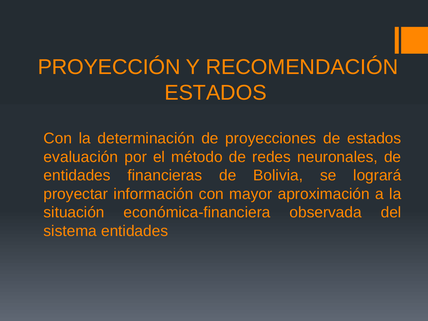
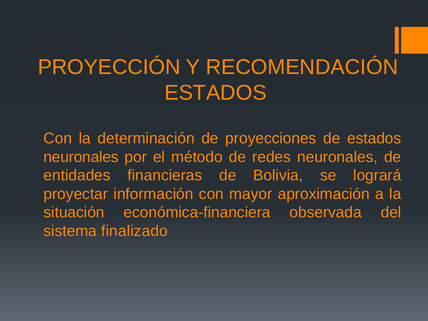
evaluación at (81, 157): evaluación -> neuronales
sistema entidades: entidades -> finalizado
